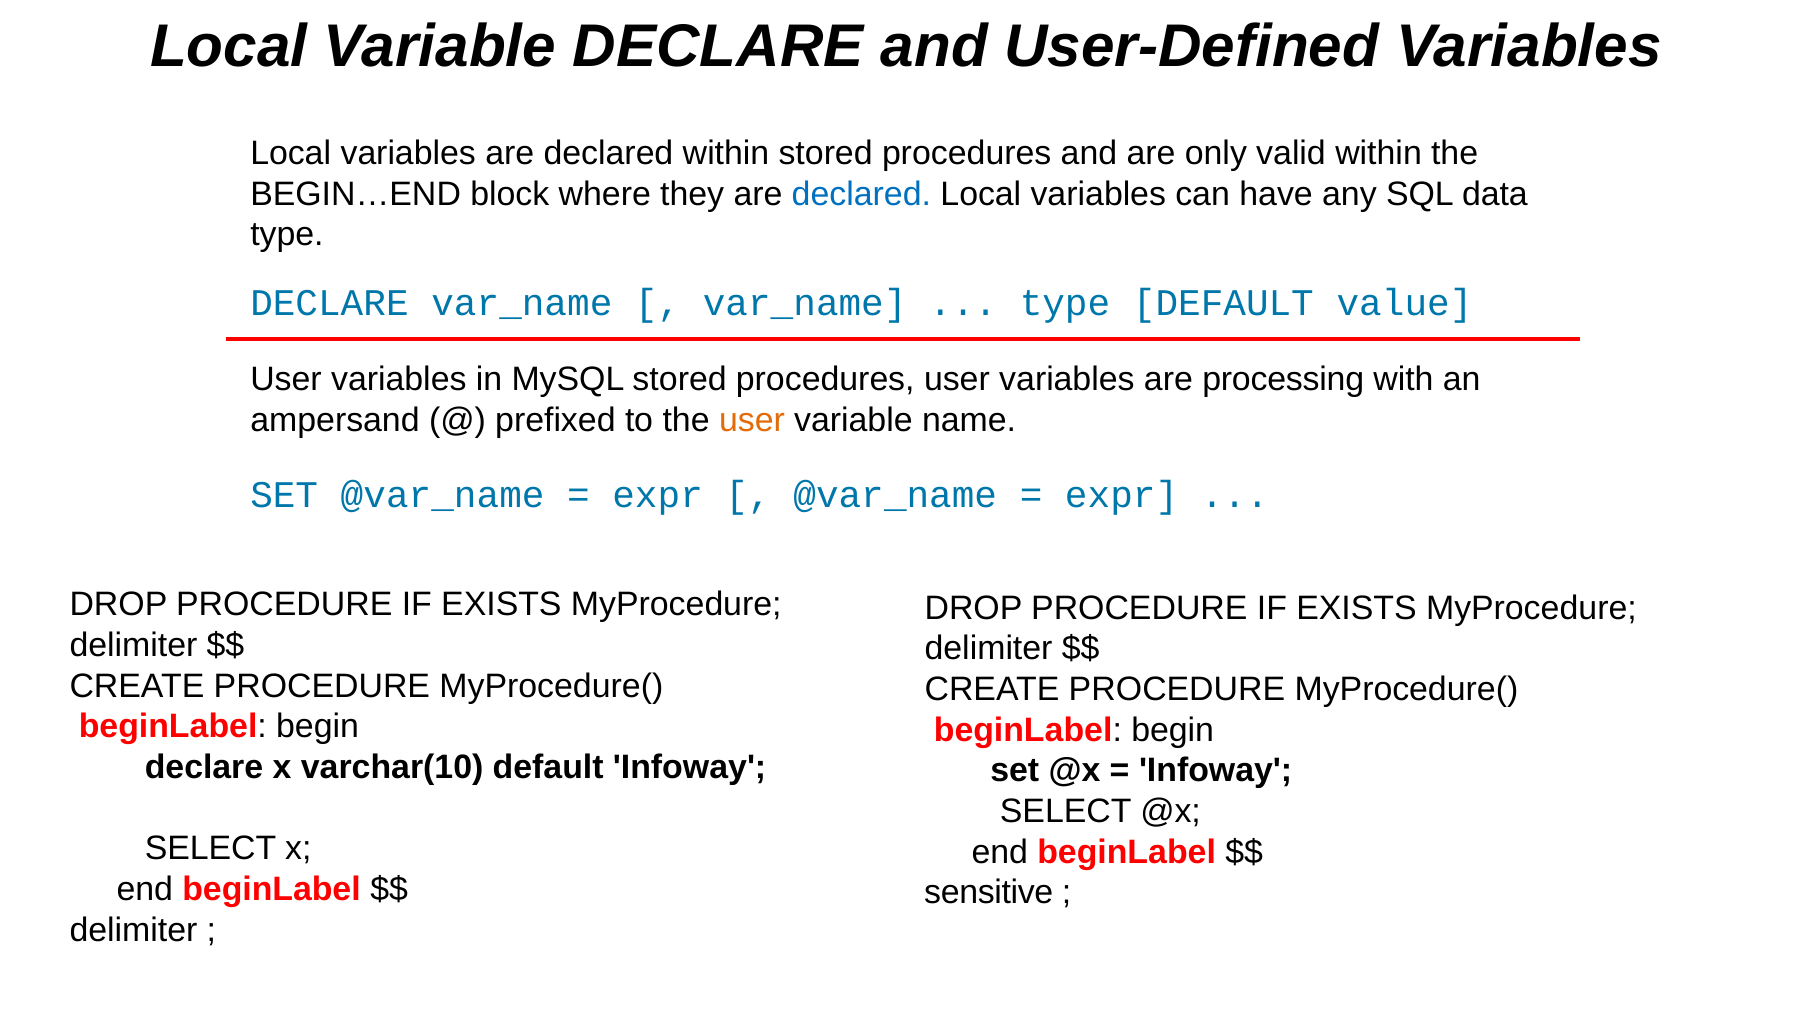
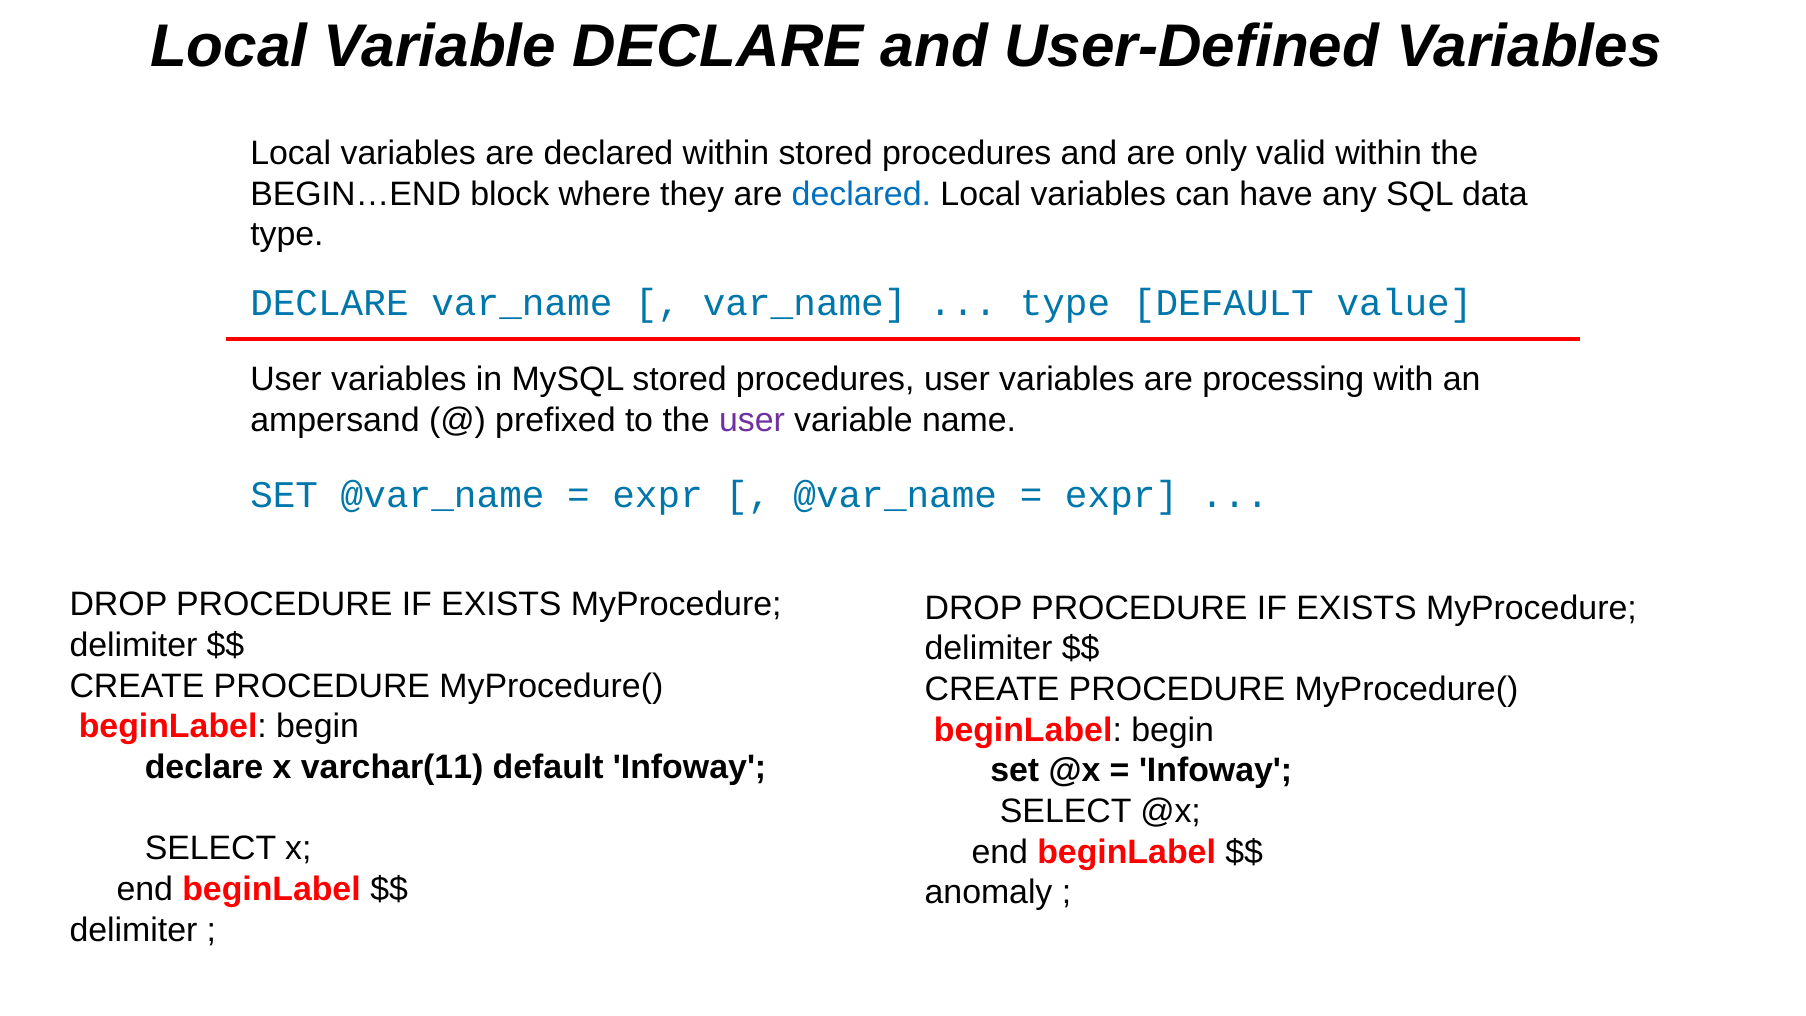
user at (752, 420) colour: orange -> purple
varchar(10: varchar(10 -> varchar(11
sensitive: sensitive -> anomaly
